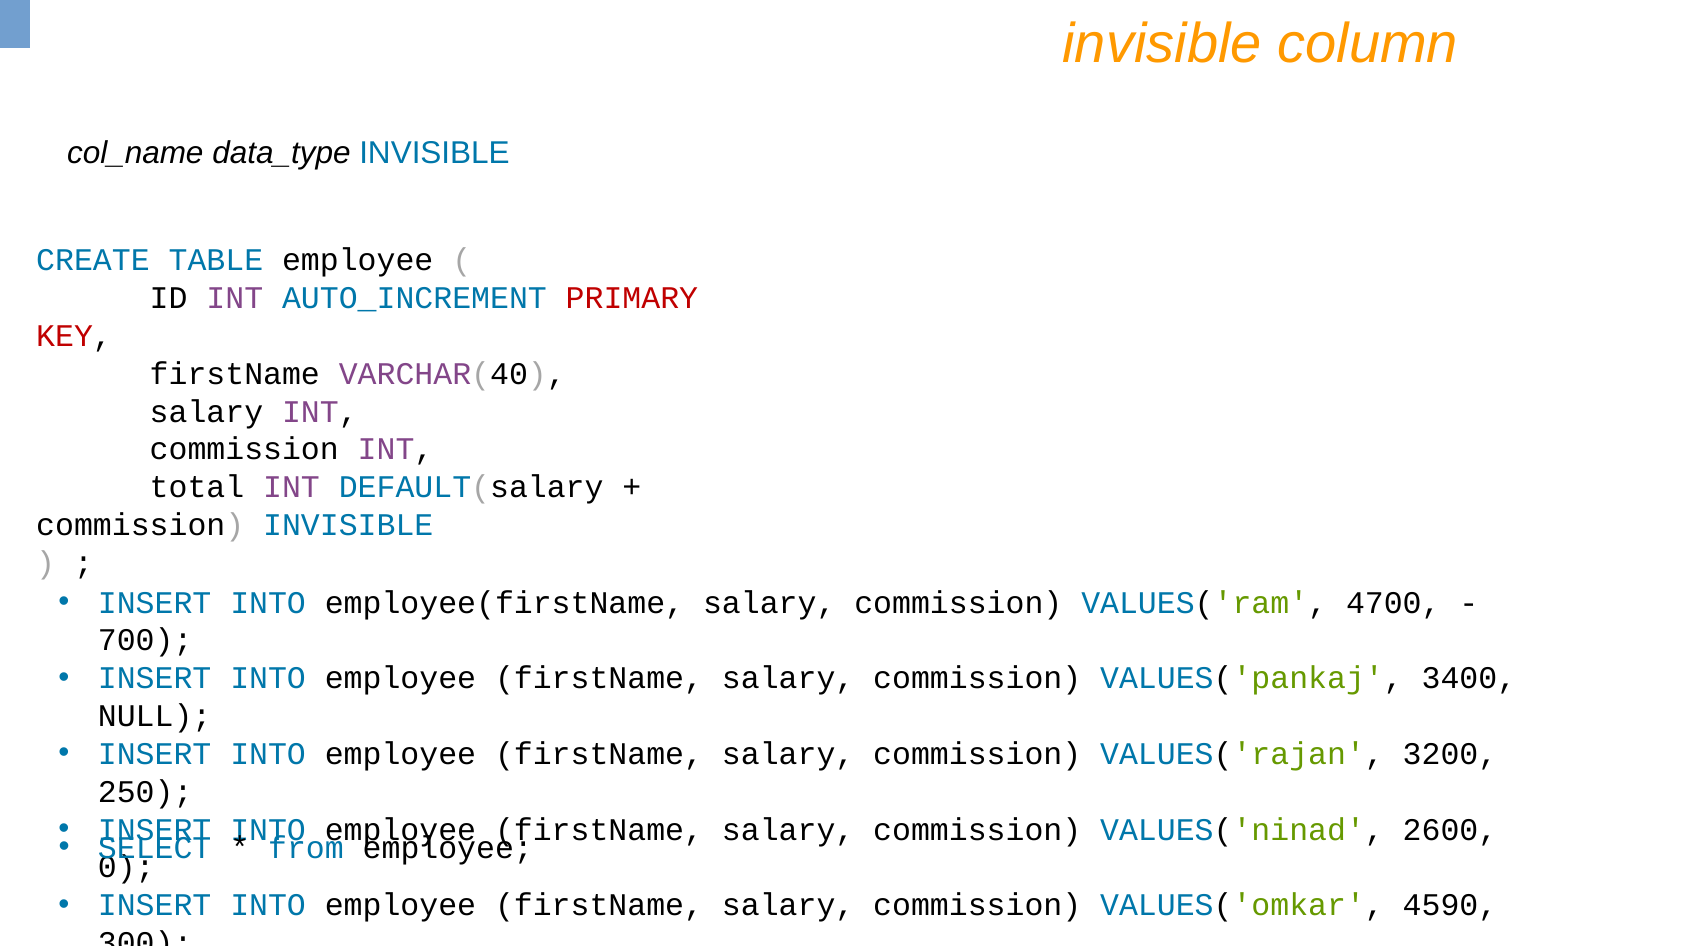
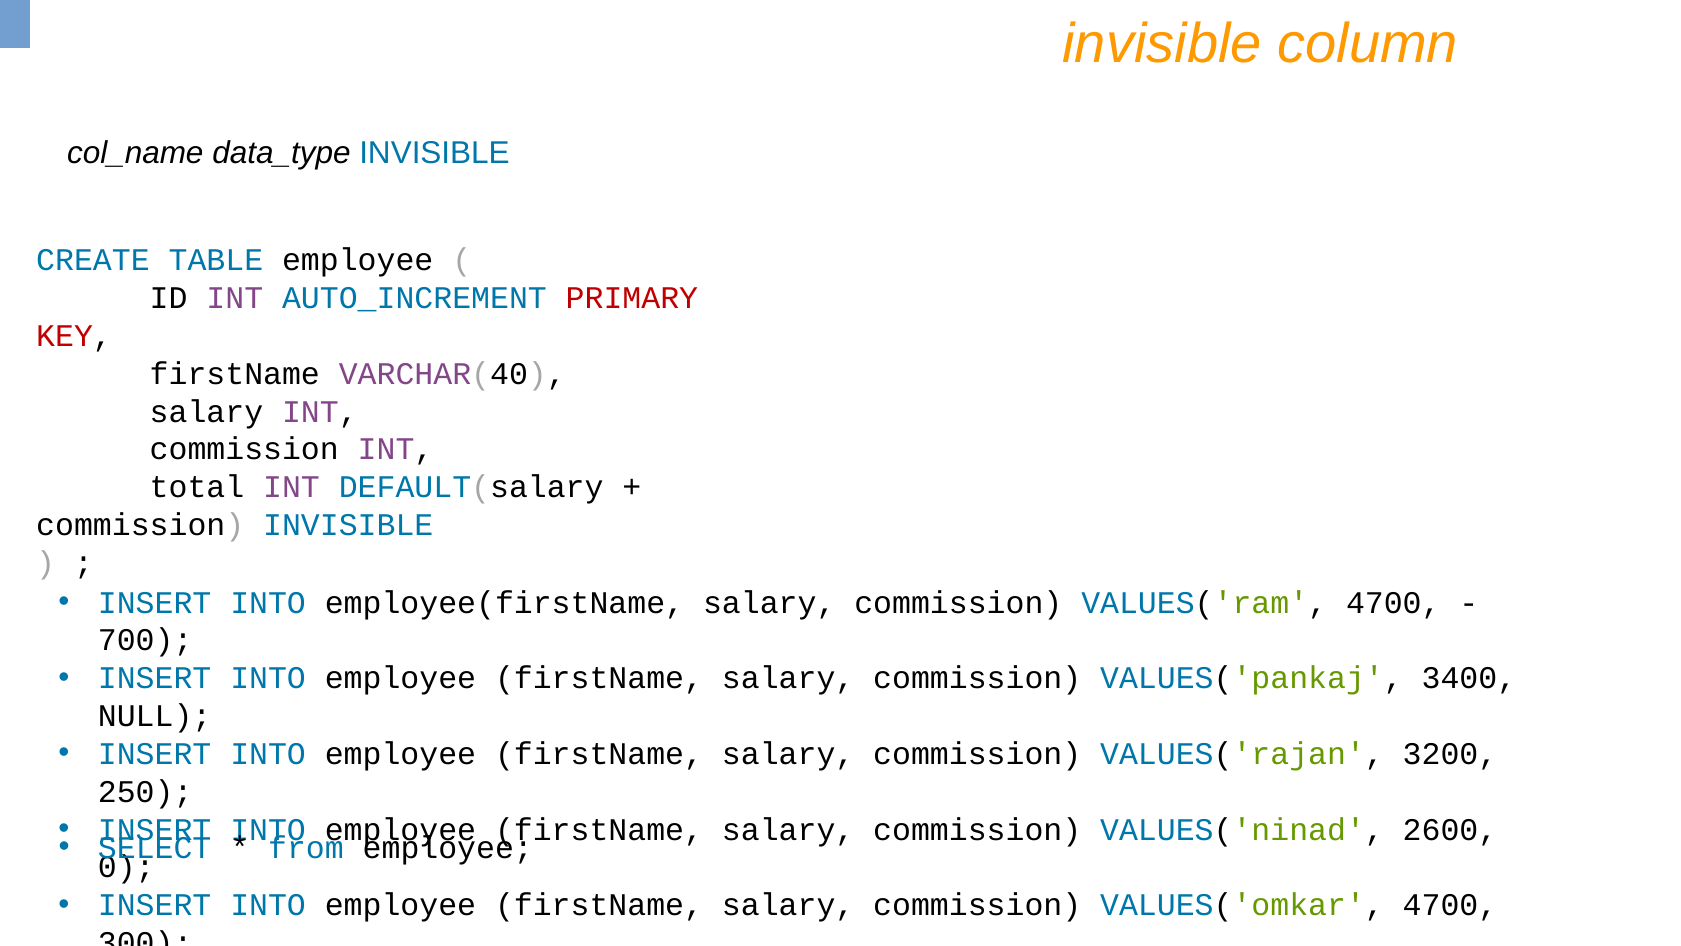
VALUES('omkar 4590: 4590 -> 4700
